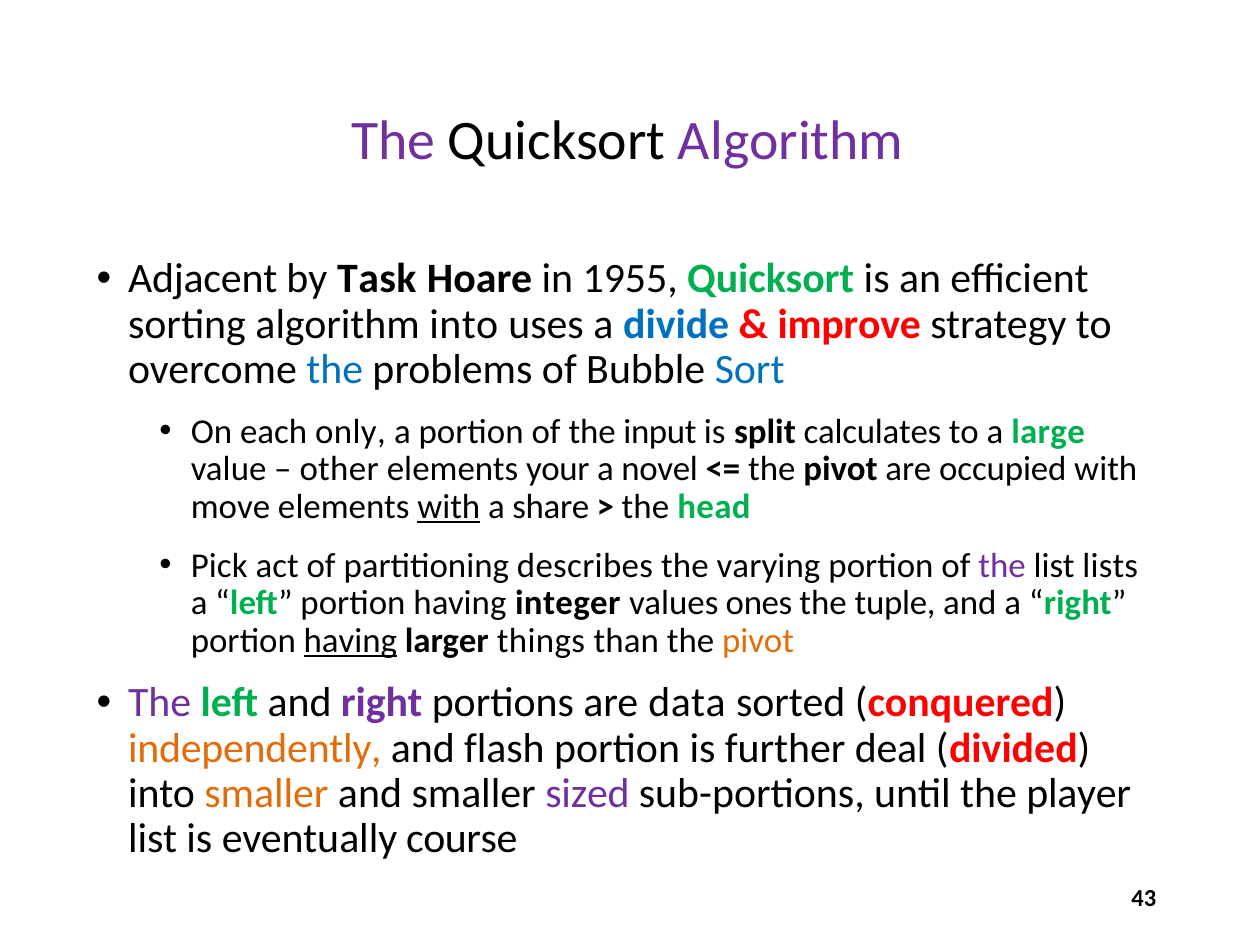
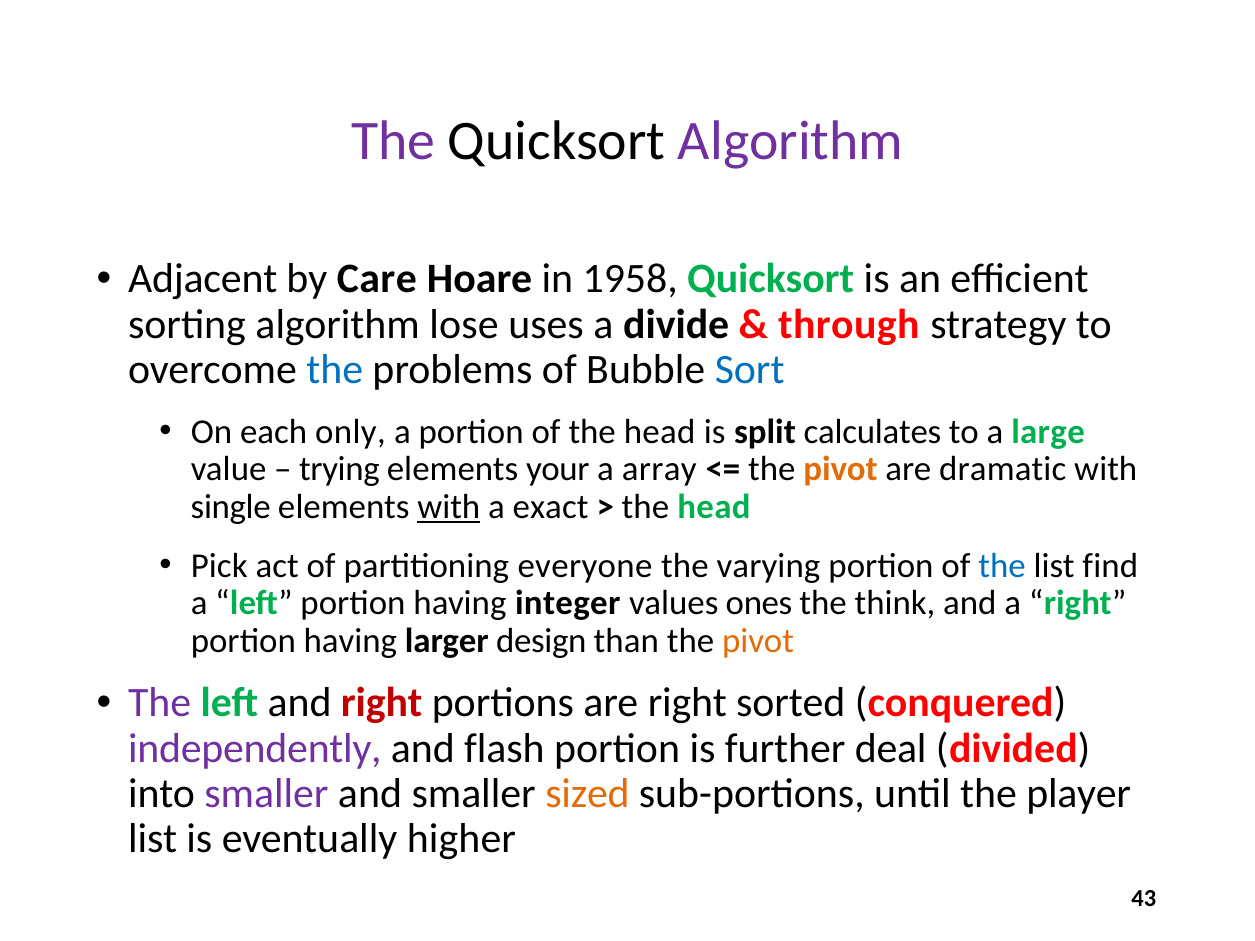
Task: Task -> Care
1955: 1955 -> 1958
algorithm into: into -> lose
divide colour: blue -> black
improve: improve -> through
of the input: input -> head
other: other -> trying
novel: novel -> array
pivot at (841, 469) colour: black -> orange
occupied: occupied -> dramatic
move: move -> single
share: share -> exact
describes: describes -> everyone
the at (1002, 566) colour: purple -> blue
lists: lists -> find
tuple: tuple -> think
having at (350, 641) underline: present -> none
things: things -> design
right at (382, 703) colour: purple -> red
are data: data -> right
independently colour: orange -> purple
smaller at (266, 794) colour: orange -> purple
sized colour: purple -> orange
course: course -> higher
